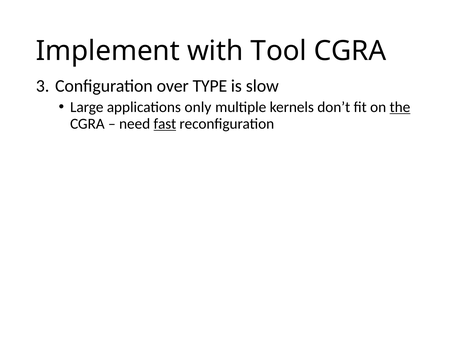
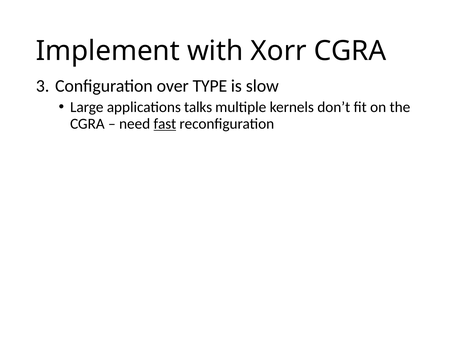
Tool: Tool -> Xorr
only: only -> talks
the underline: present -> none
